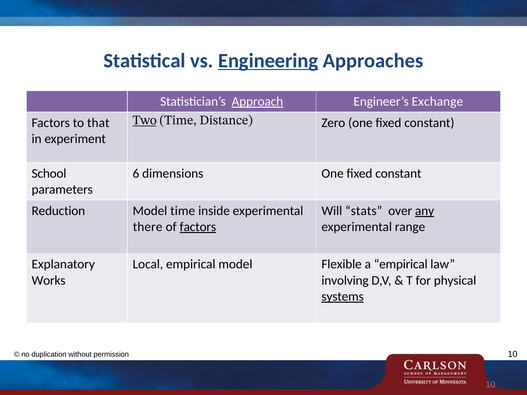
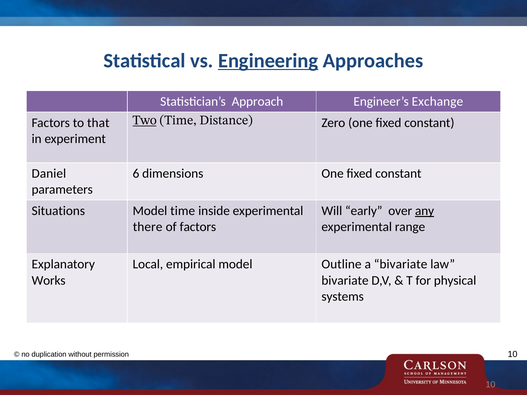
Approach underline: present -> none
School: School -> Daniel
Reduction: Reduction -> Situations
stats: stats -> early
factors at (198, 227) underline: present -> none
Flexible: Flexible -> Outline
a empirical: empirical -> bivariate
involving at (345, 281): involving -> bivariate
systems underline: present -> none
